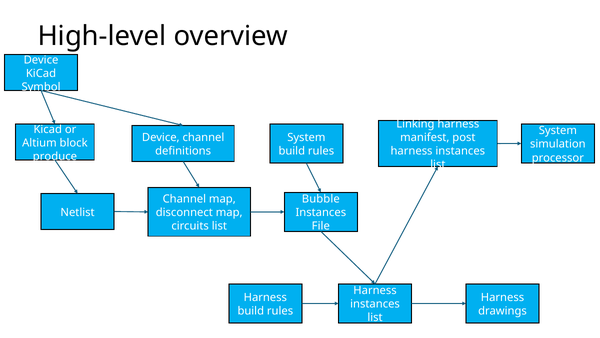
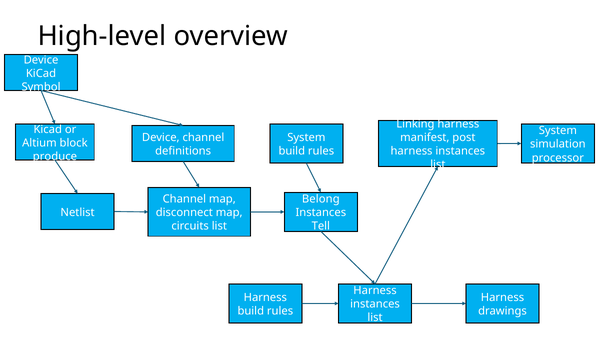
Bubble: Bubble -> Belong
File: File -> Tell
